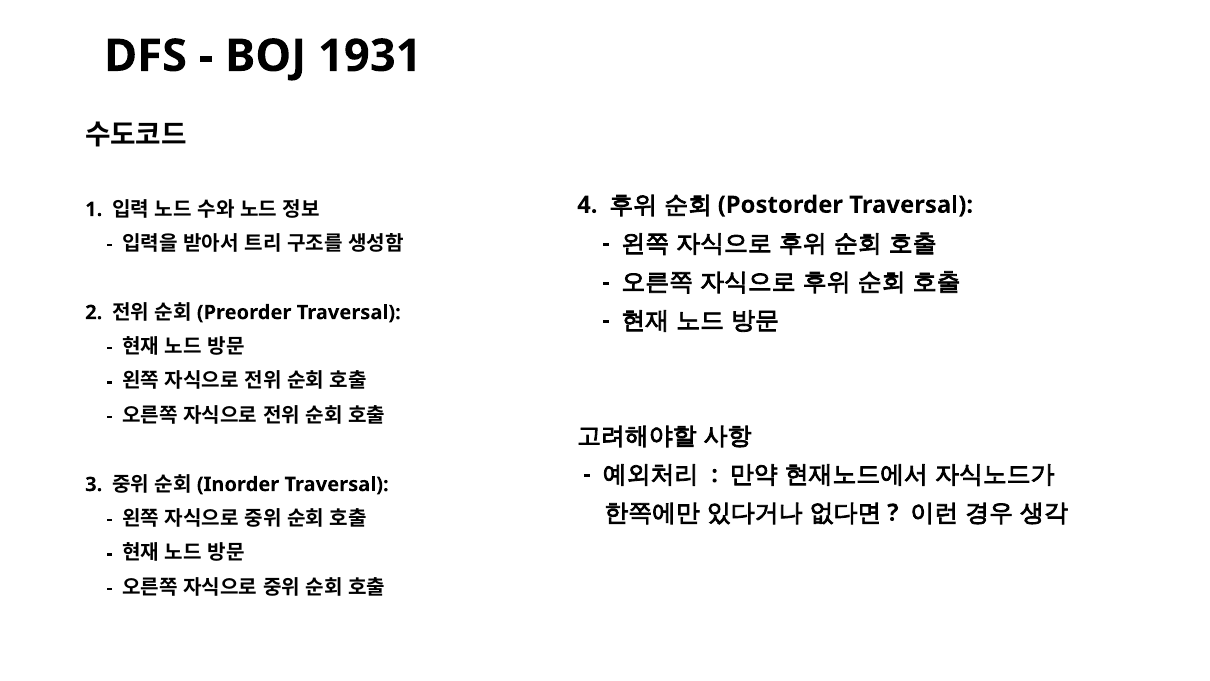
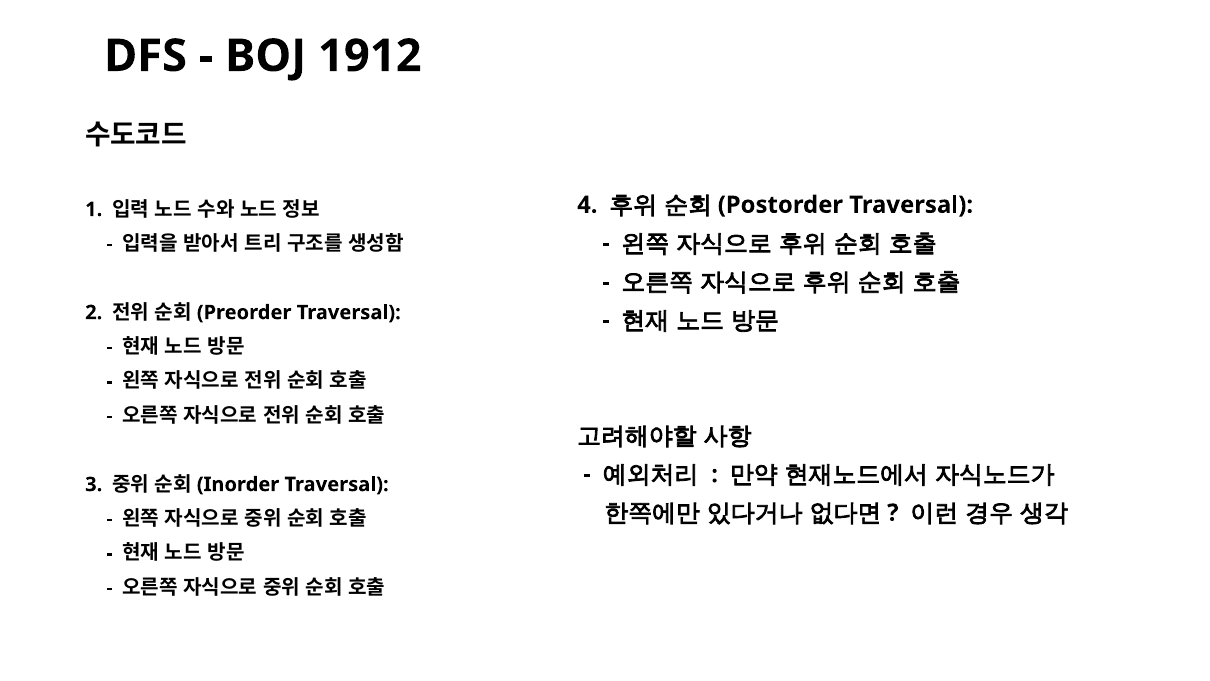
1931: 1931 -> 1912
